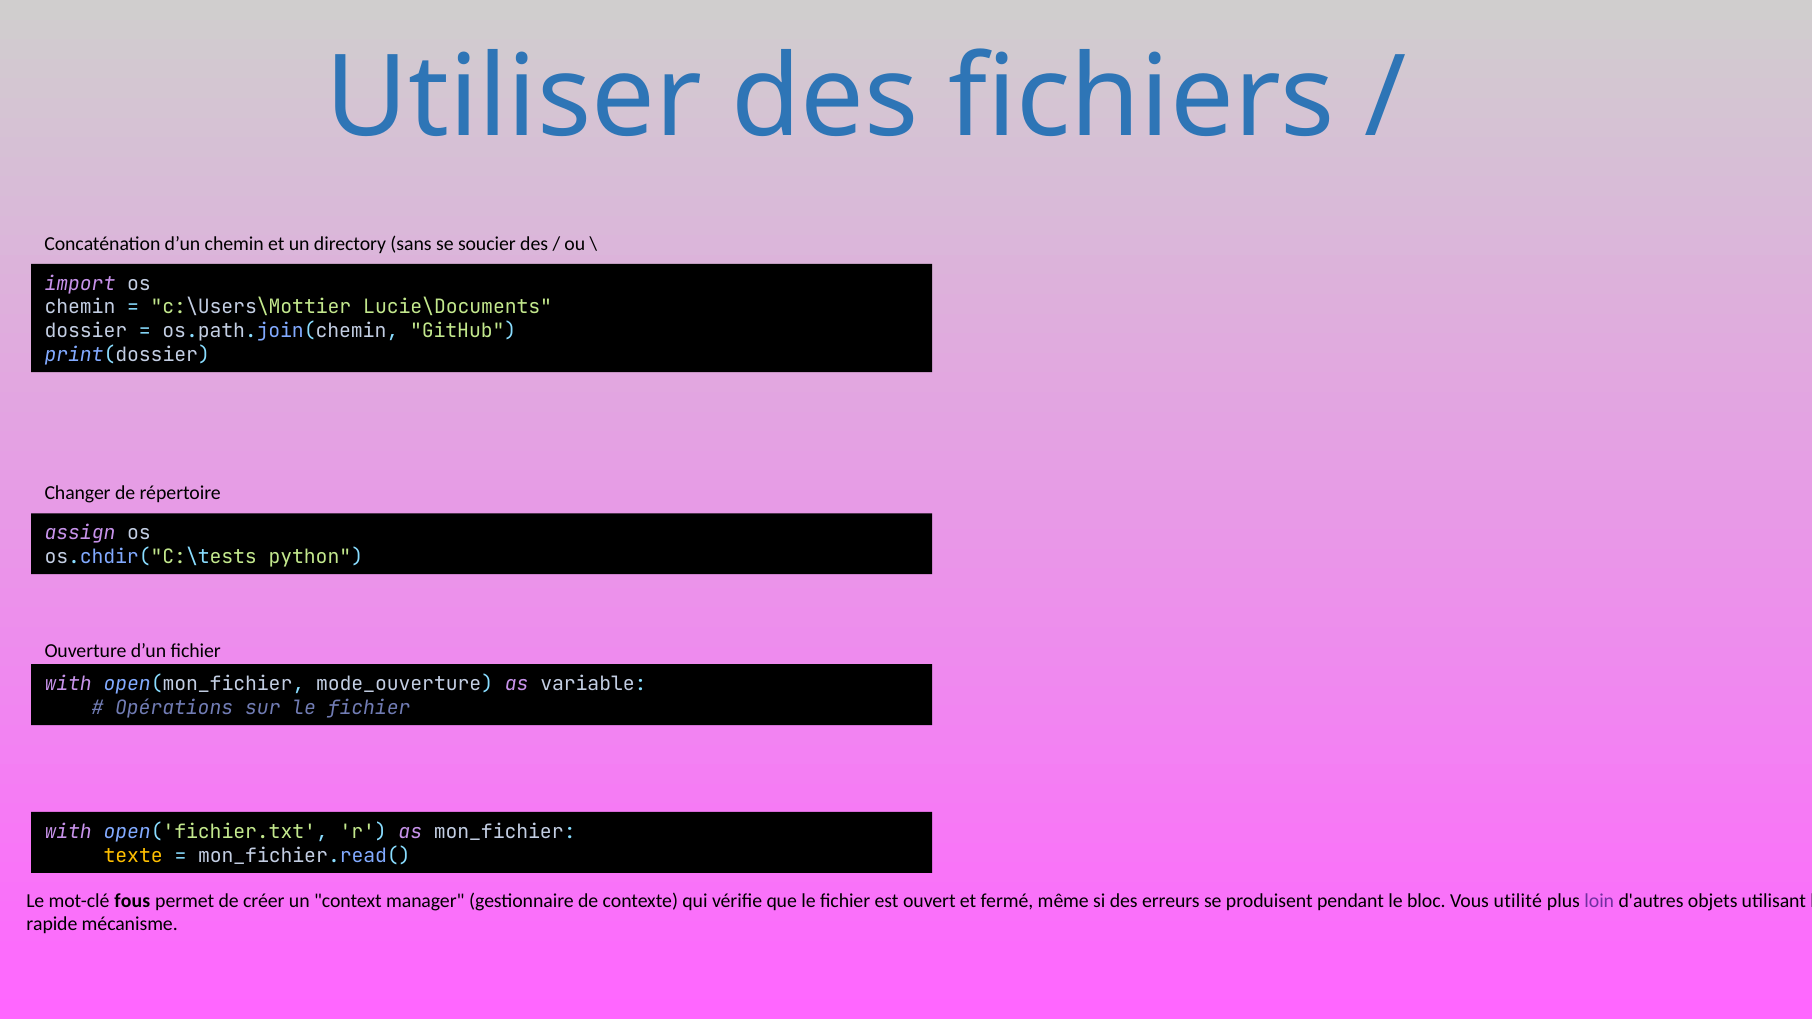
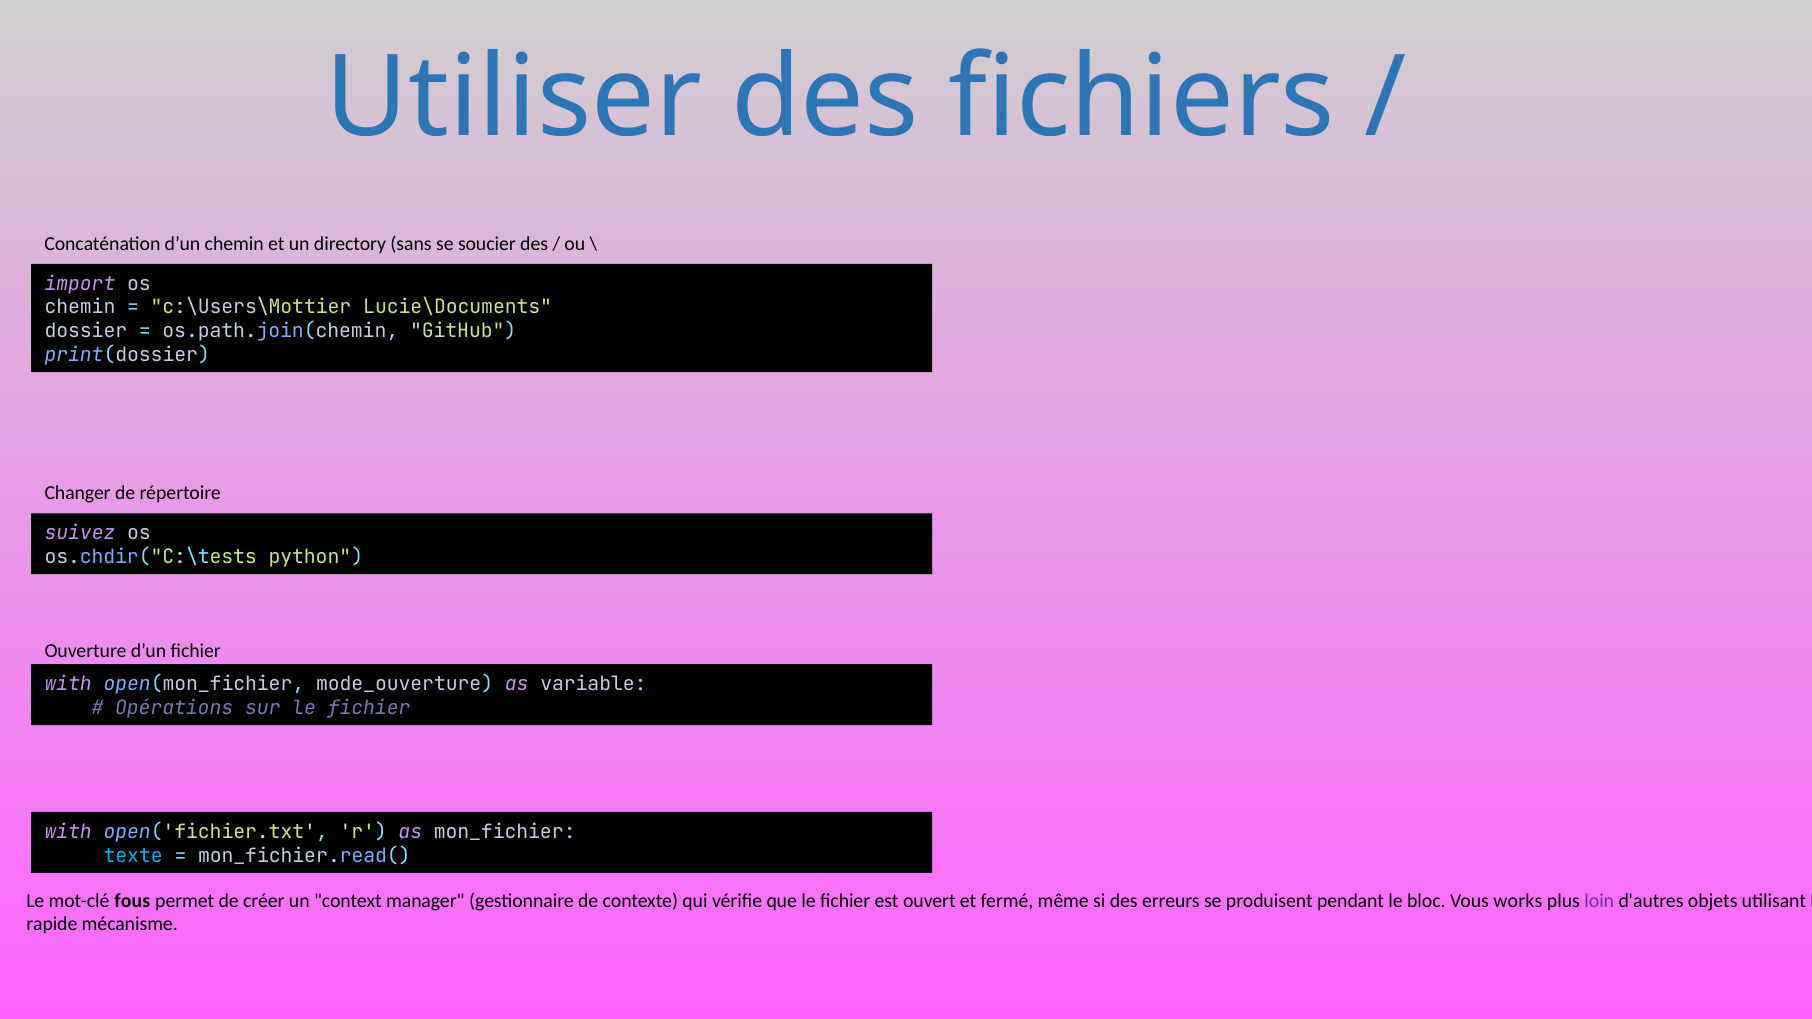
assign: assign -> suivez
texte colour: yellow -> light blue
utilité: utilité -> works
